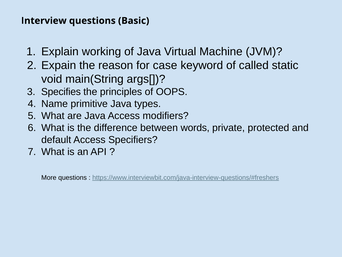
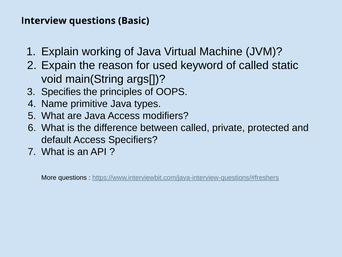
case: case -> used
between words: words -> called
